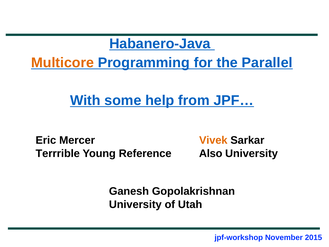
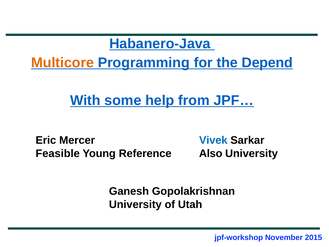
Parallel: Parallel -> Depend
Vivek colour: orange -> blue
Terrrible: Terrrible -> Feasible
